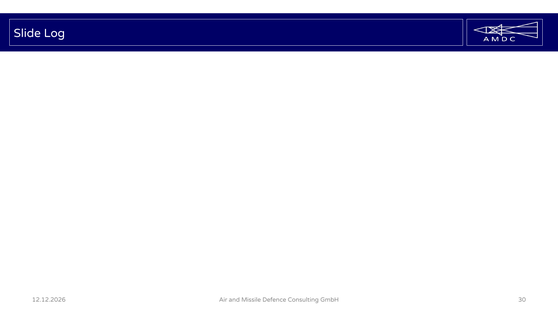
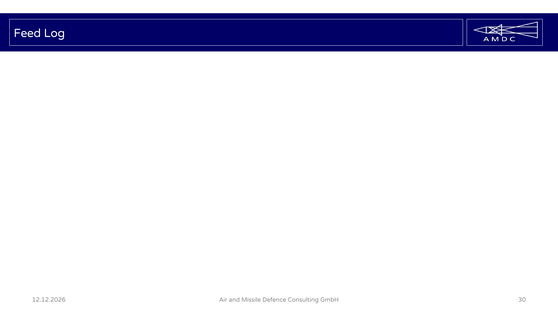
Slide: Slide -> Feed
